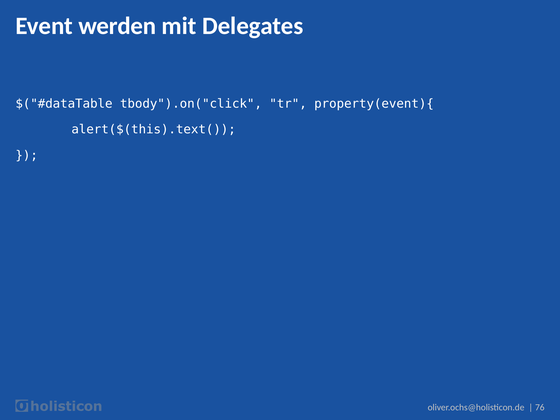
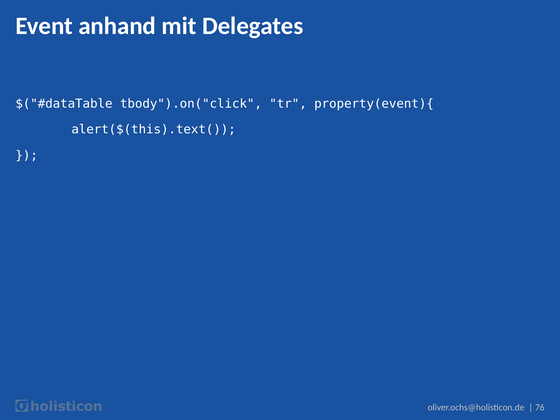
werden: werden -> anhand
